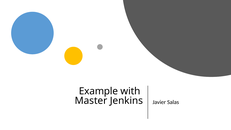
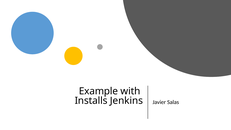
Master: Master -> Installs
